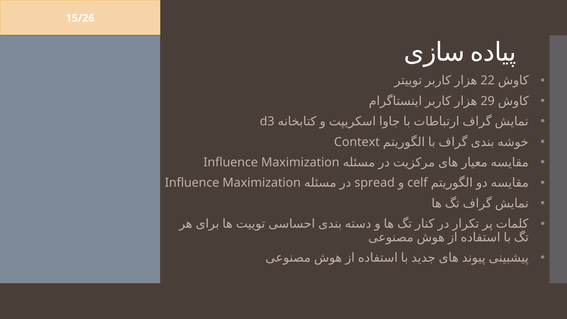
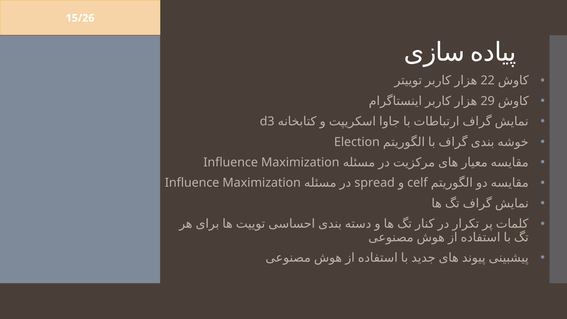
Context: Context -> Election
